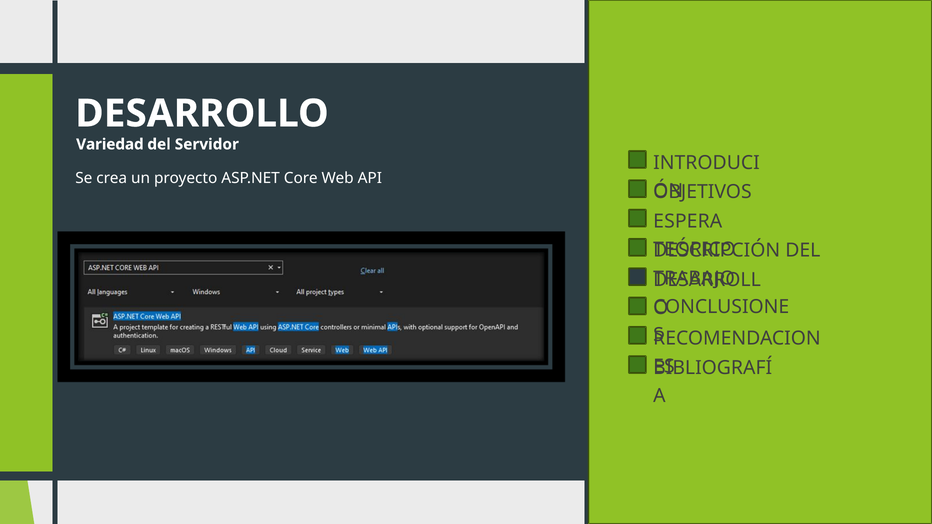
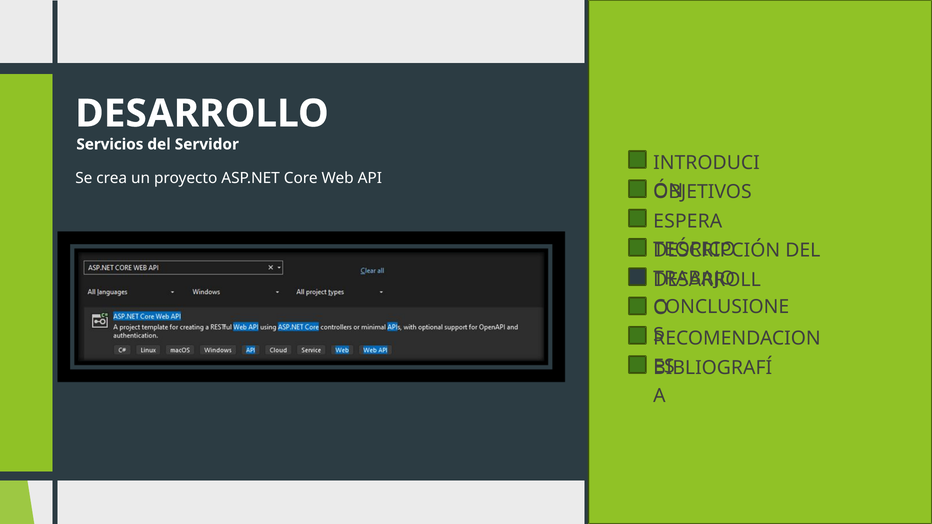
Variedad: Variedad -> Servicios
